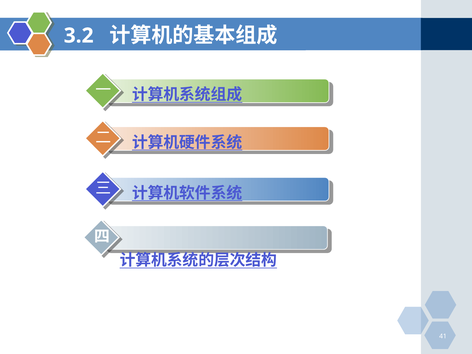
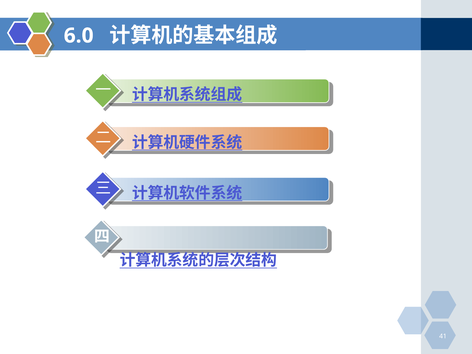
3.2: 3.2 -> 6.0
